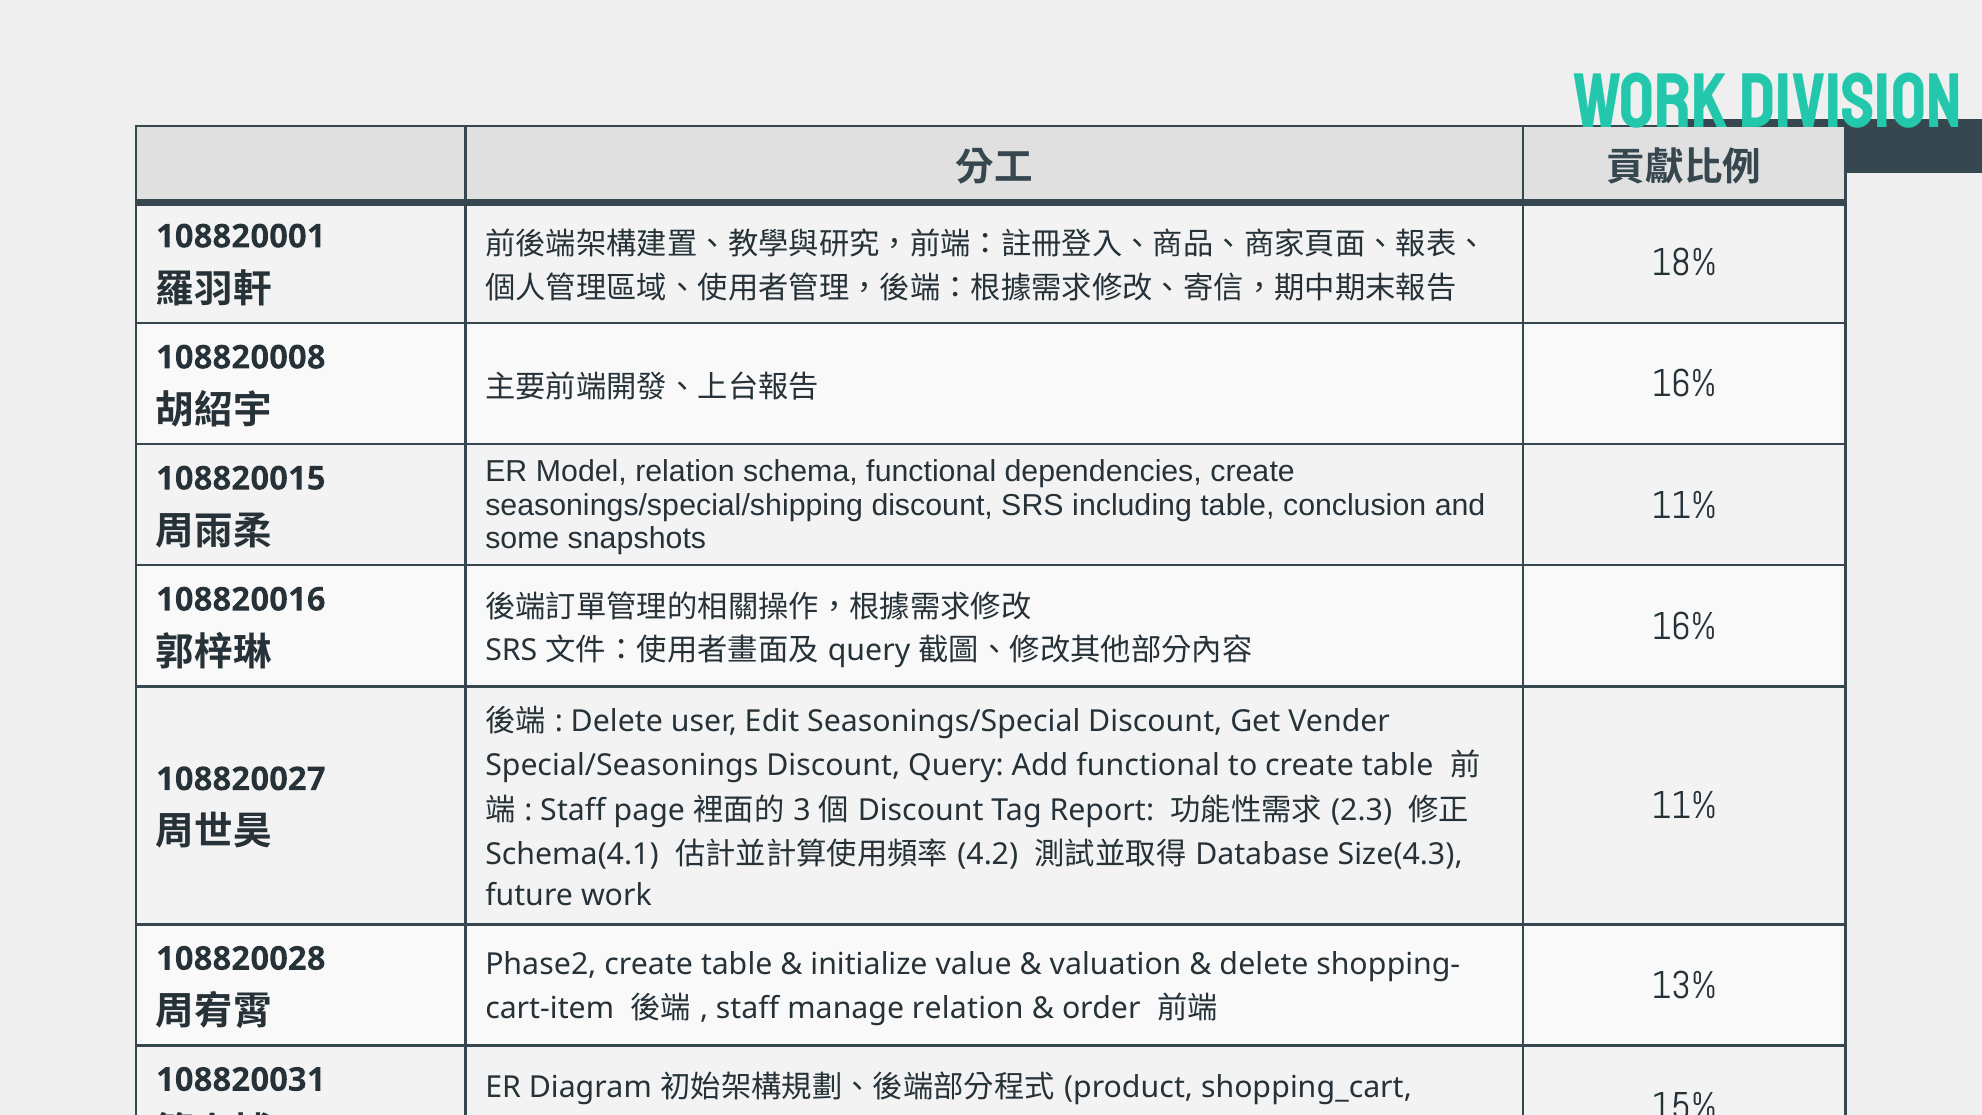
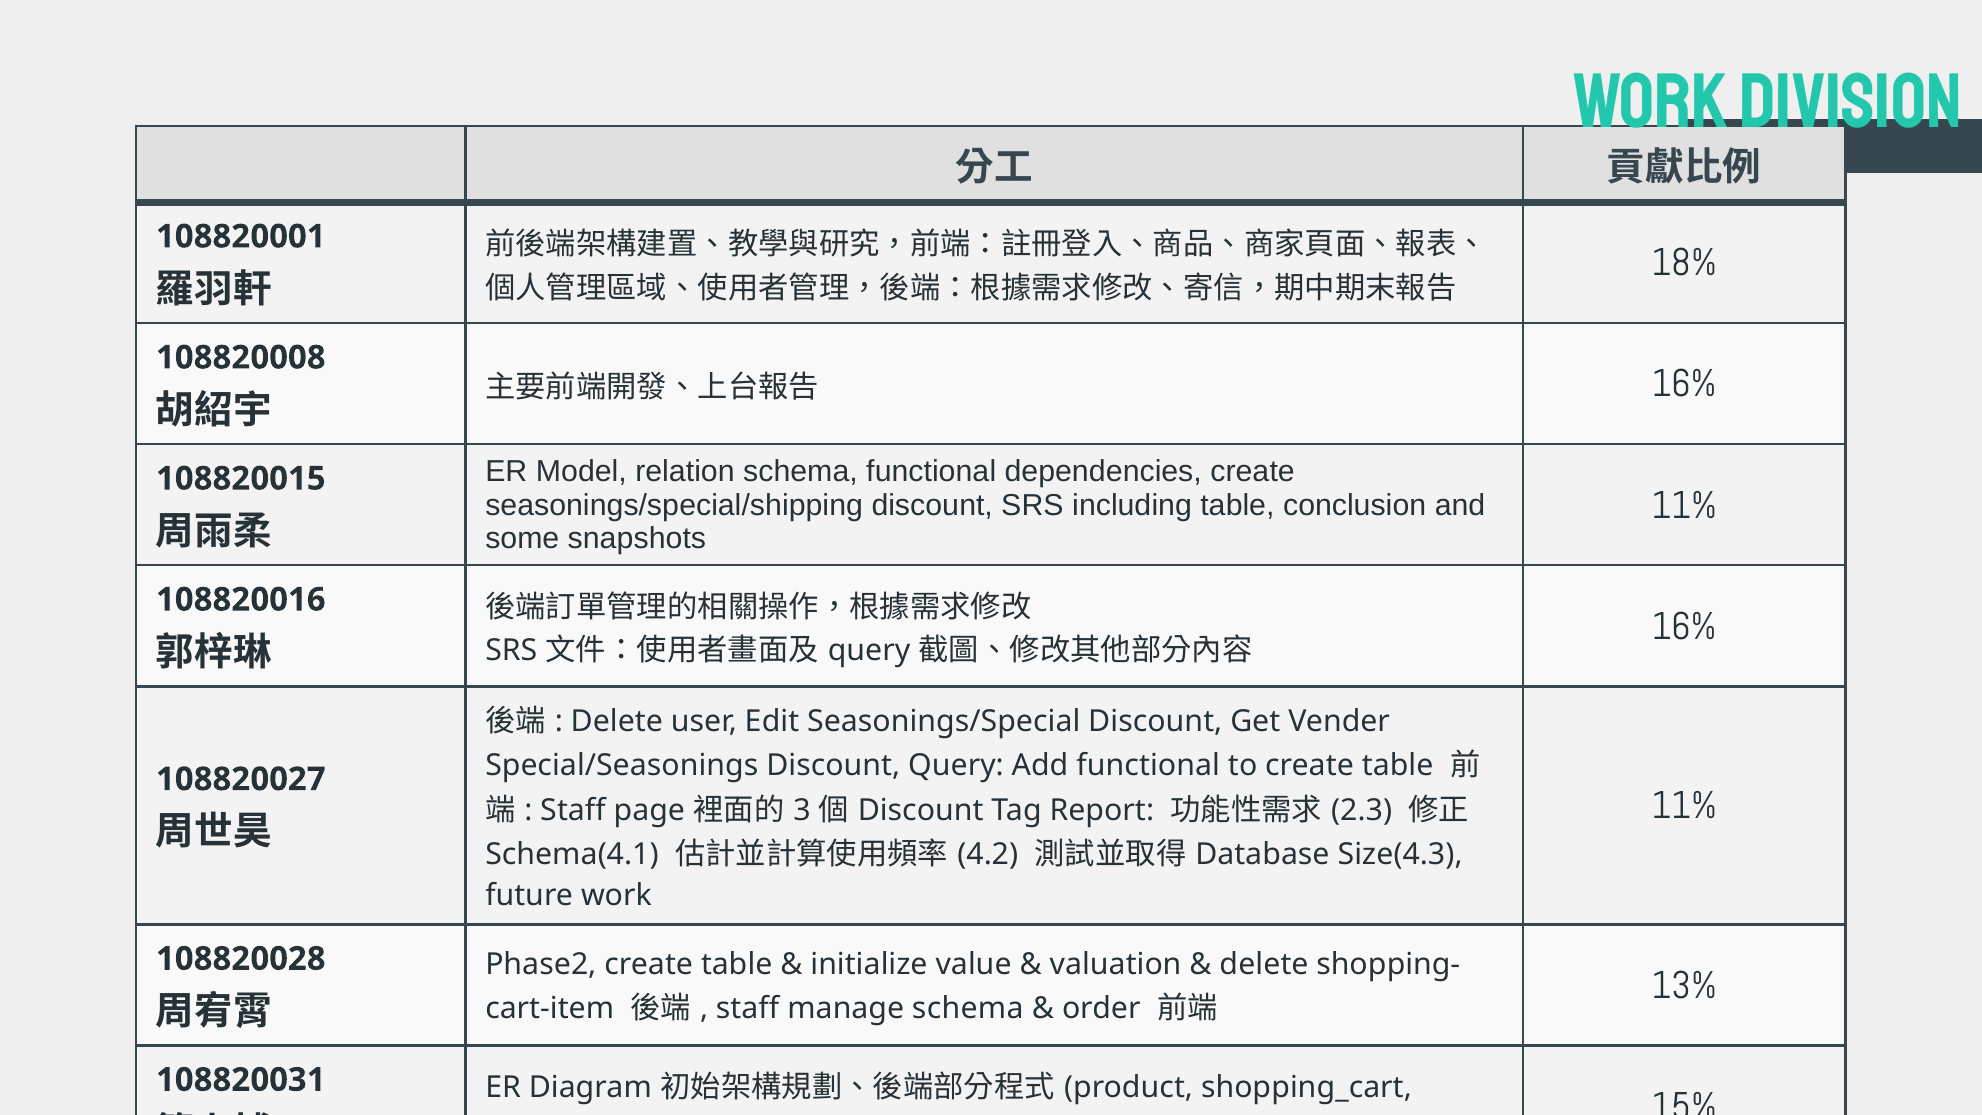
manage relation: relation -> schema
